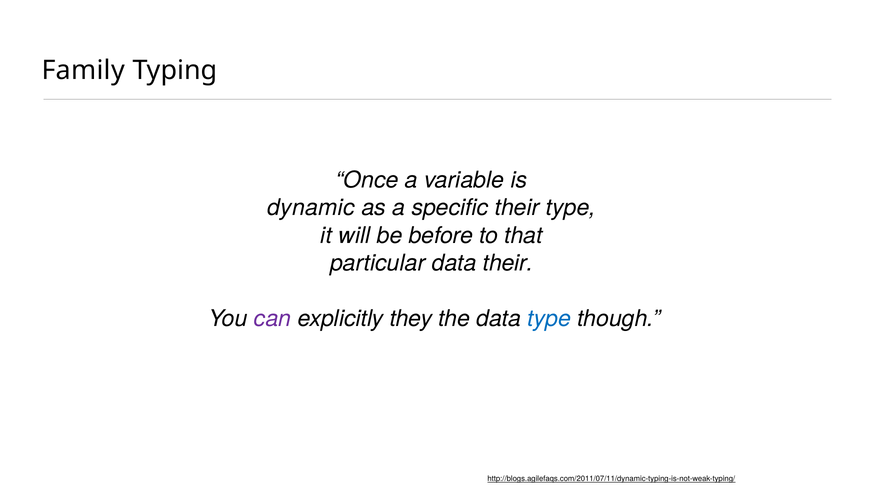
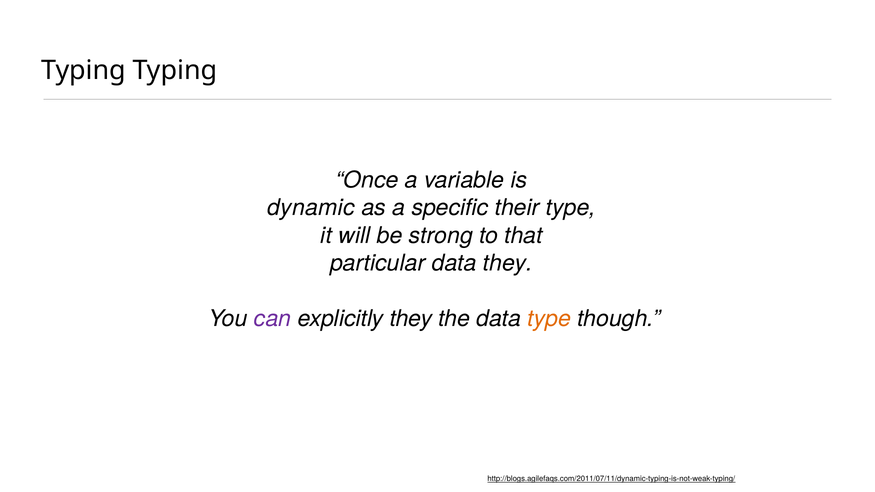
Family at (83, 70): Family -> Typing
before: before -> strong
data their: their -> they
type at (549, 319) colour: blue -> orange
